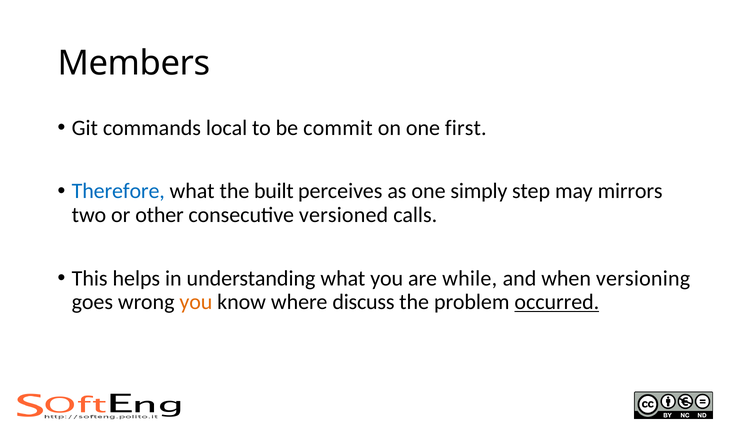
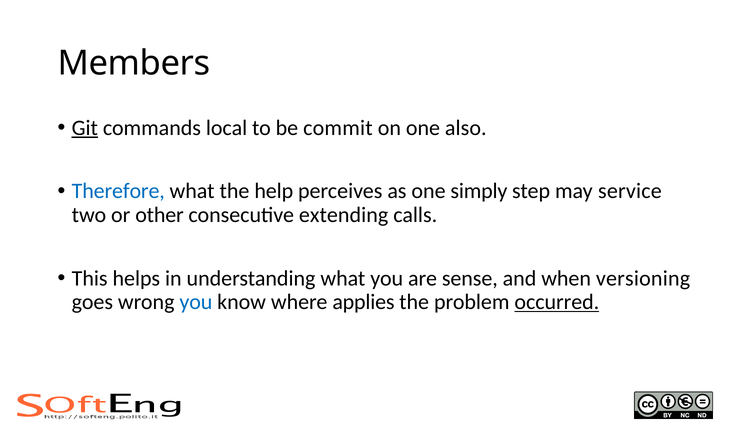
Git underline: none -> present
first: first -> also
built: built -> help
mirrors: mirrors -> service
versioned: versioned -> extending
while: while -> sense
you at (196, 302) colour: orange -> blue
discuss: discuss -> applies
